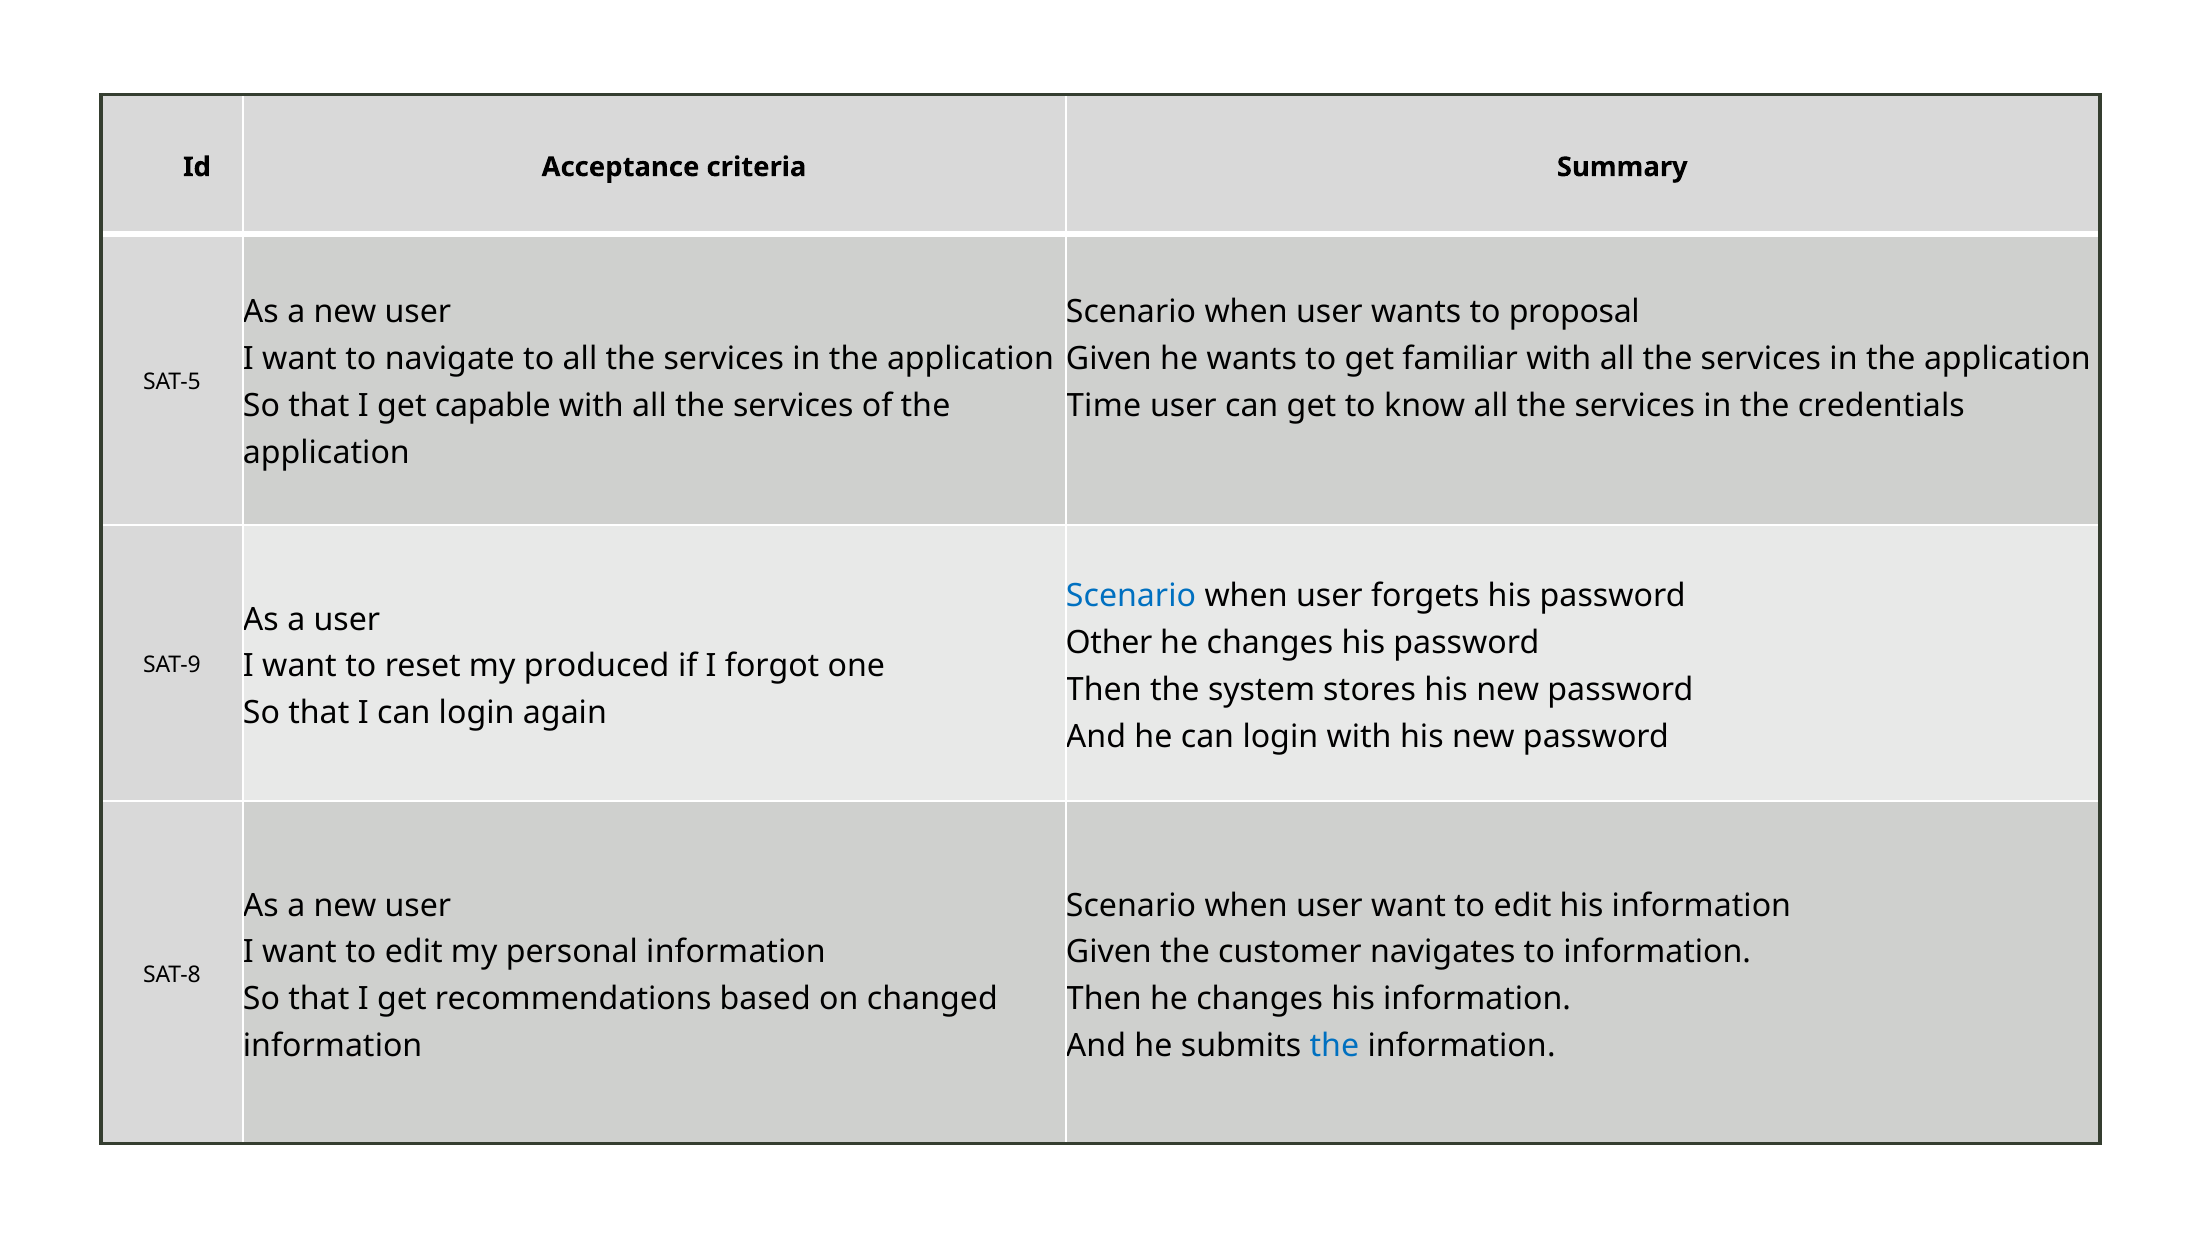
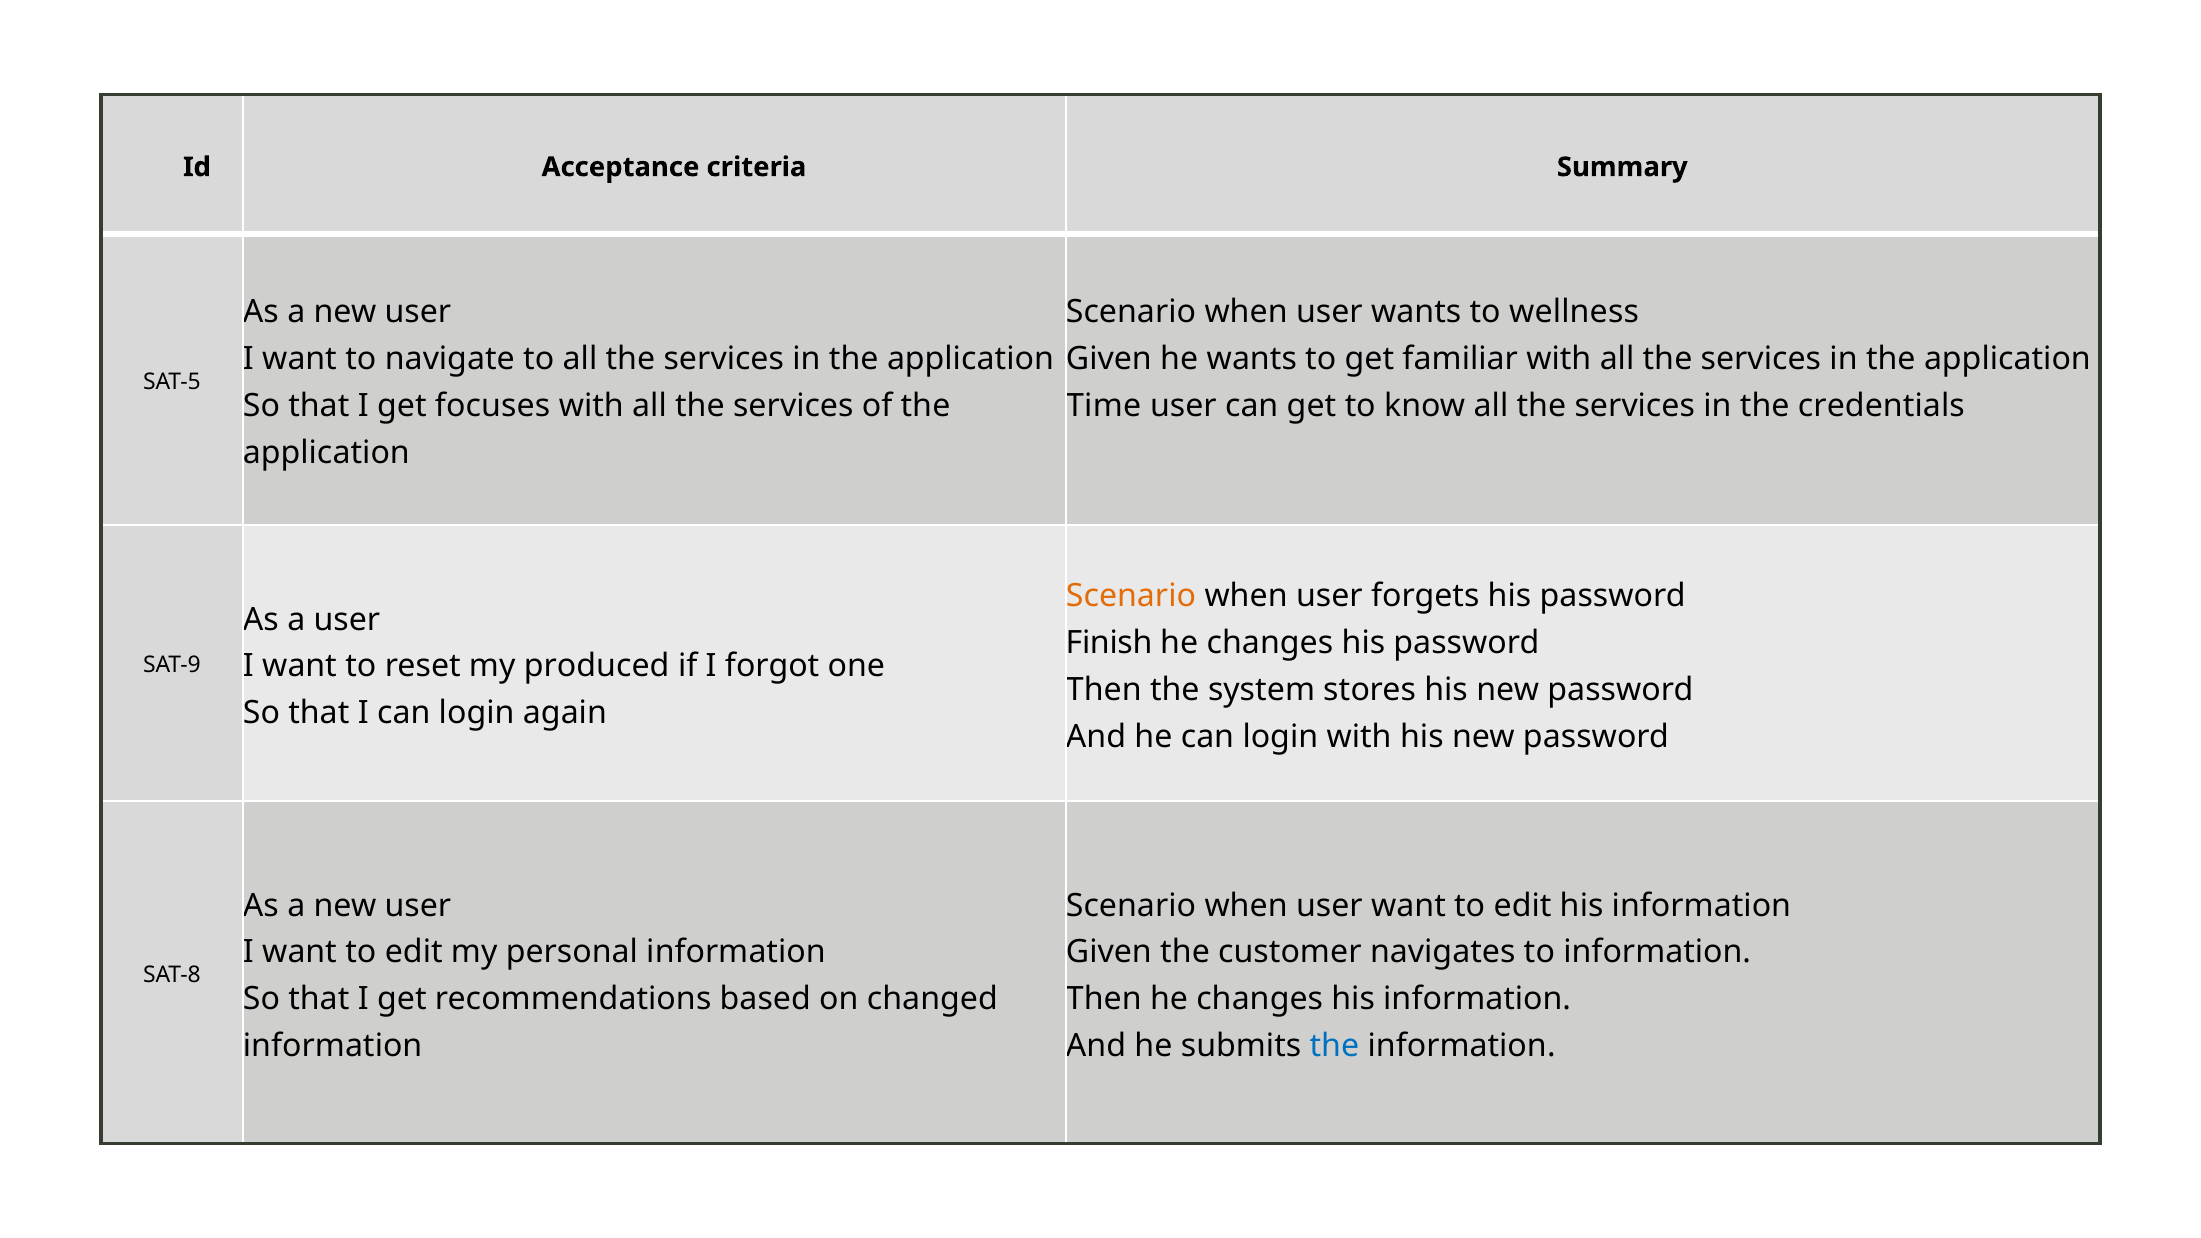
proposal: proposal -> wellness
capable: capable -> focuses
Scenario at (1131, 596) colour: blue -> orange
Other: Other -> Finish
